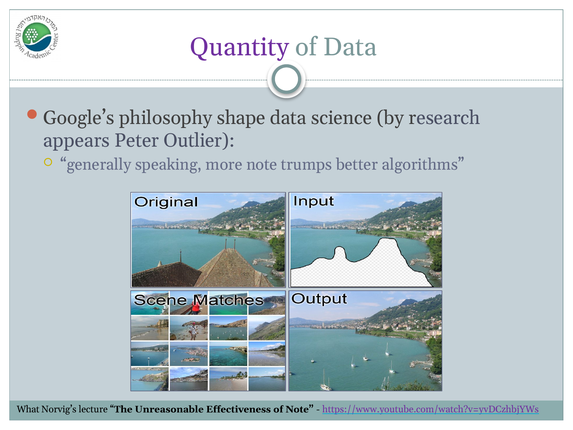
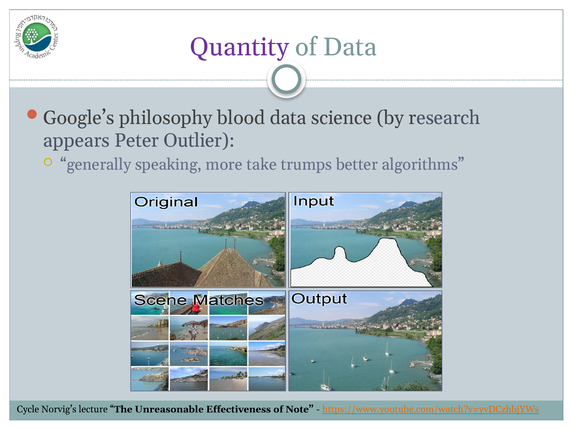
shape: shape -> blood
more note: note -> take
What: What -> Cycle
https://www.youtube.com/watch?v=yvDCzhbjYWs colour: purple -> orange
